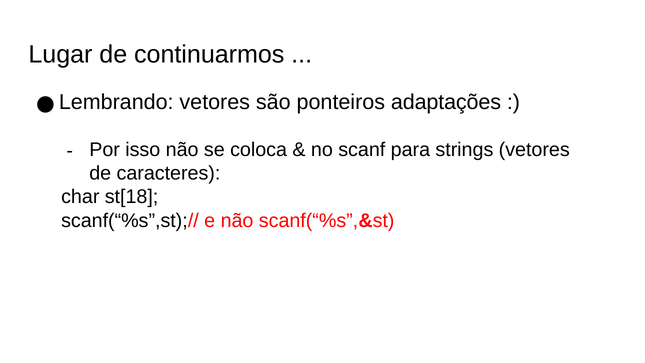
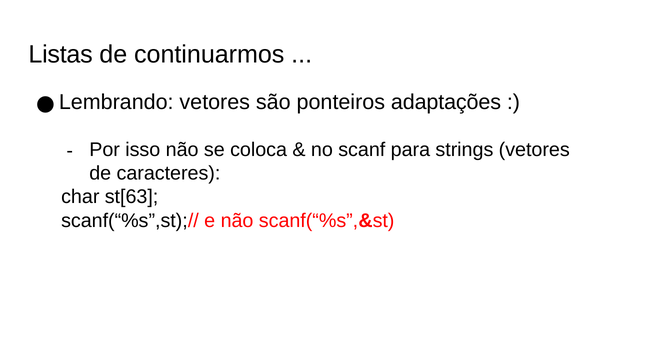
Lugar: Lugar -> Listas
st[18: st[18 -> st[63
